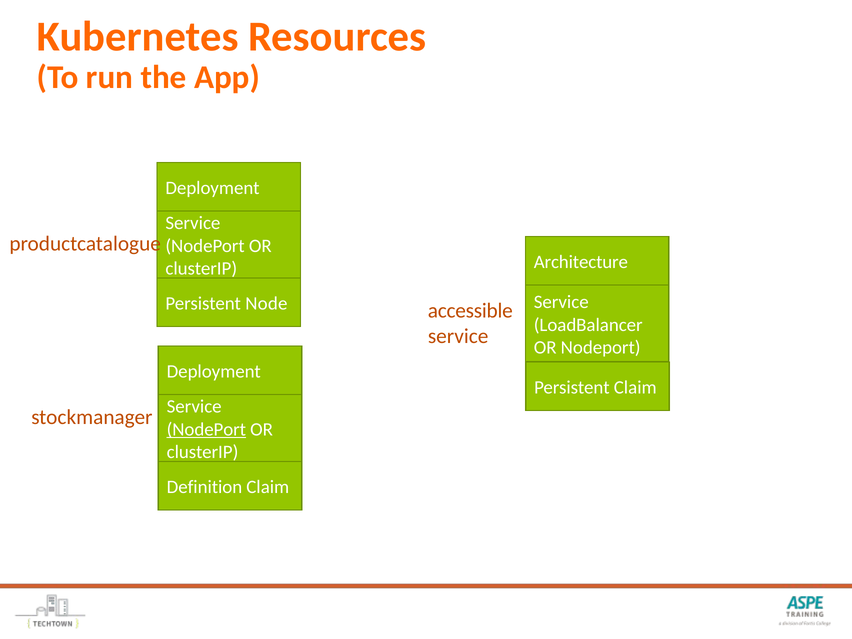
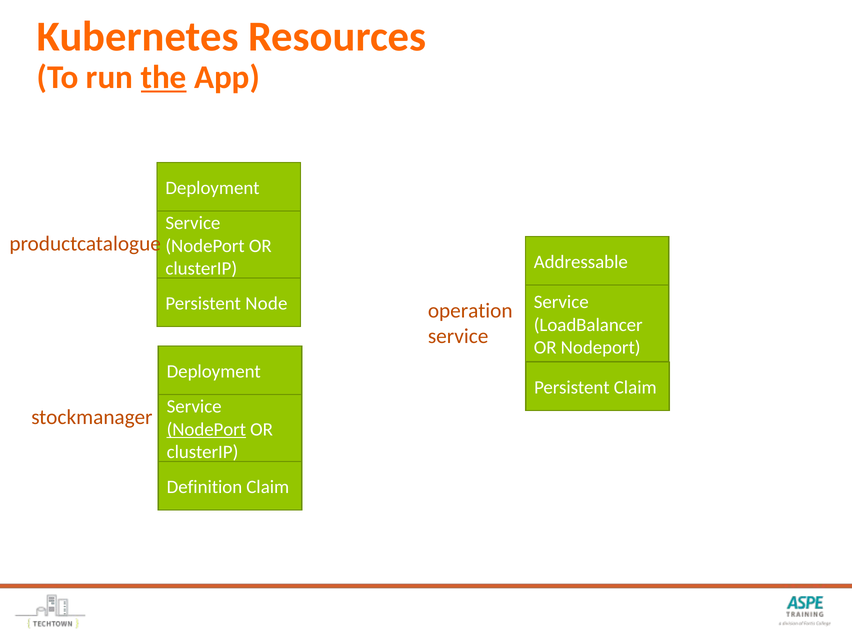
the underline: none -> present
Architecture: Architecture -> Addressable
accessible: accessible -> operation
